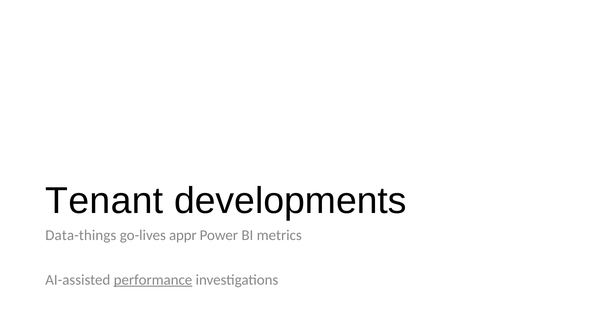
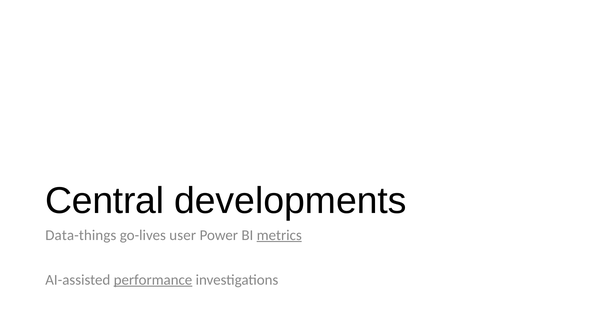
Tenant: Tenant -> Central
appr: appr -> user
metrics underline: none -> present
